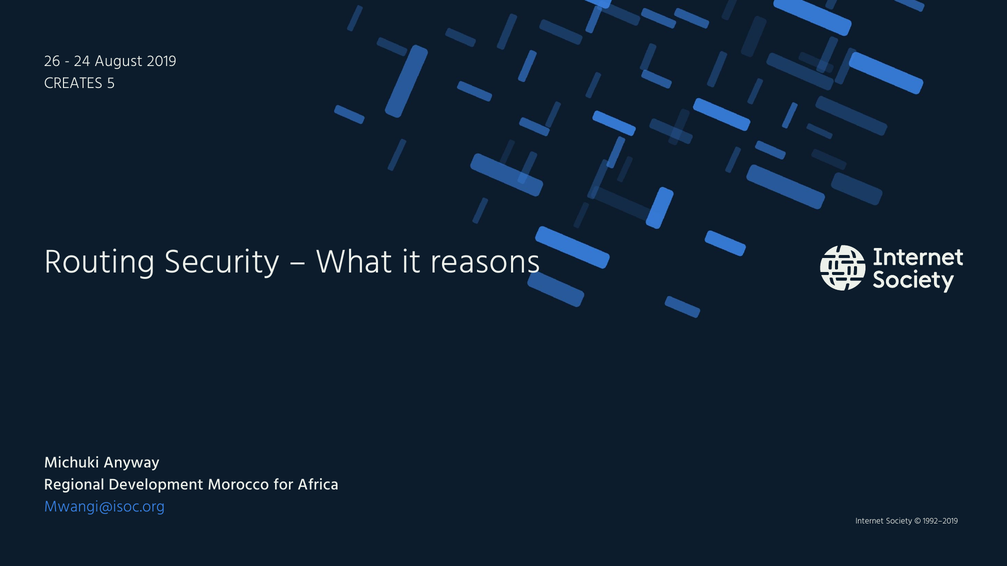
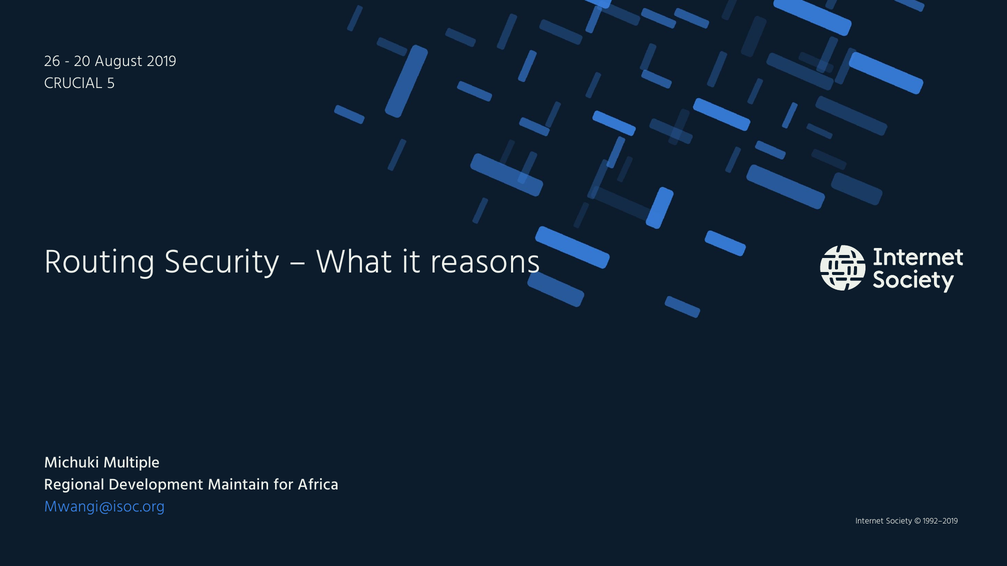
24: 24 -> 20
CREATES: CREATES -> CRUCIAL
Anyway: Anyway -> Multiple
Morocco: Morocco -> Maintain
